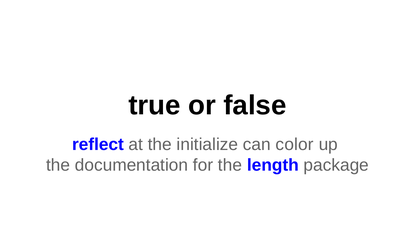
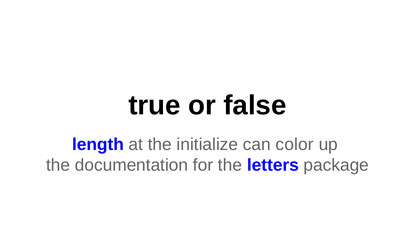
reflect: reflect -> length
length: length -> letters
